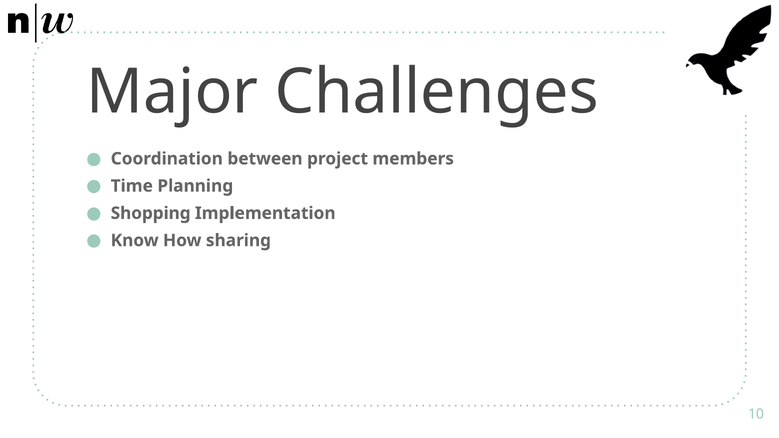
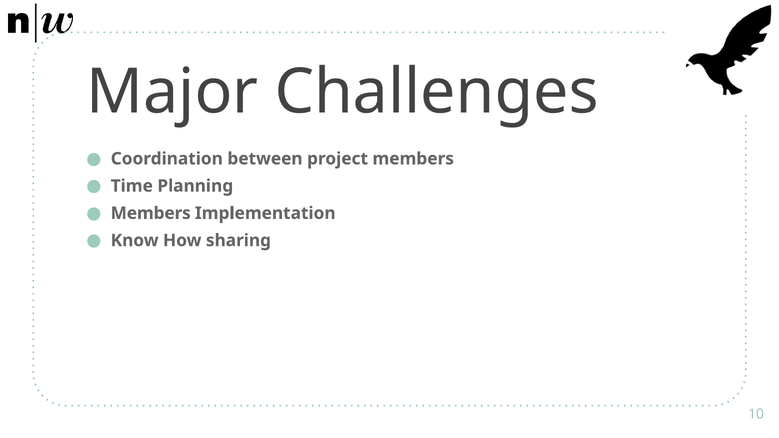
Shopping at (151, 213): Shopping -> Members
